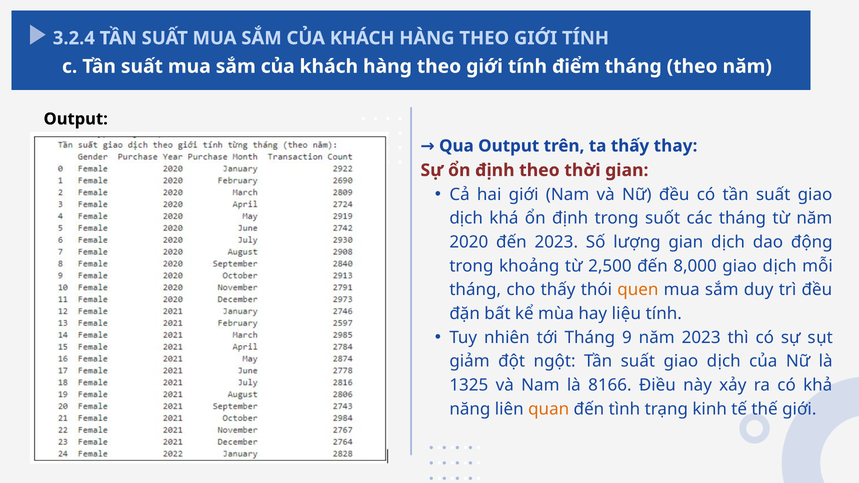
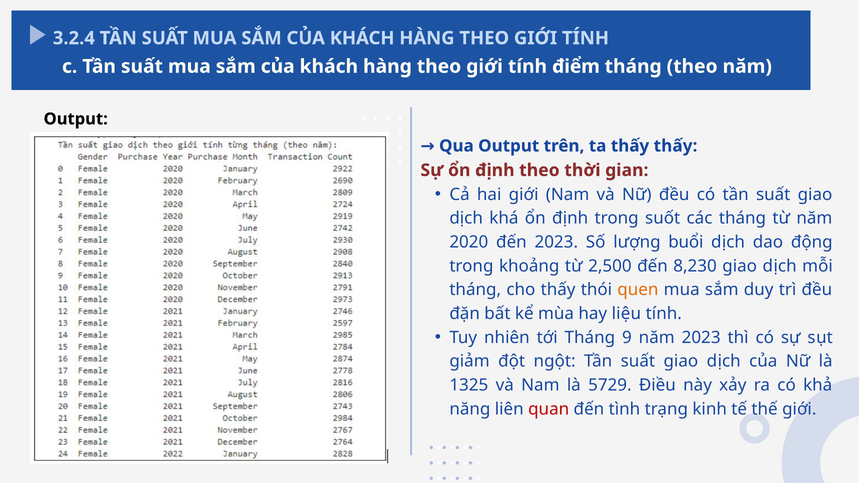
thấy thay: thay -> thấy
lượng gian: gian -> buổi
8,000: 8,000 -> 8,230
8166: 8166 -> 5729
quan colour: orange -> red
